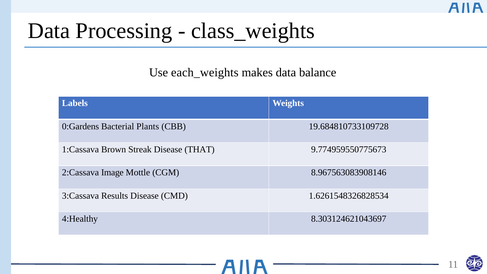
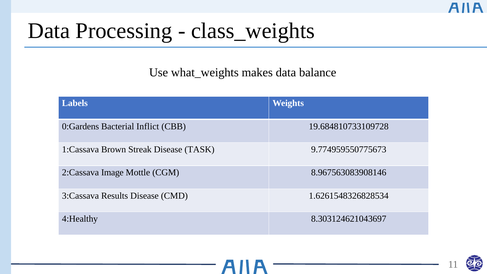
each_weights: each_weights -> what_weights
Plants: Plants -> Inflict
THAT: THAT -> TASK
